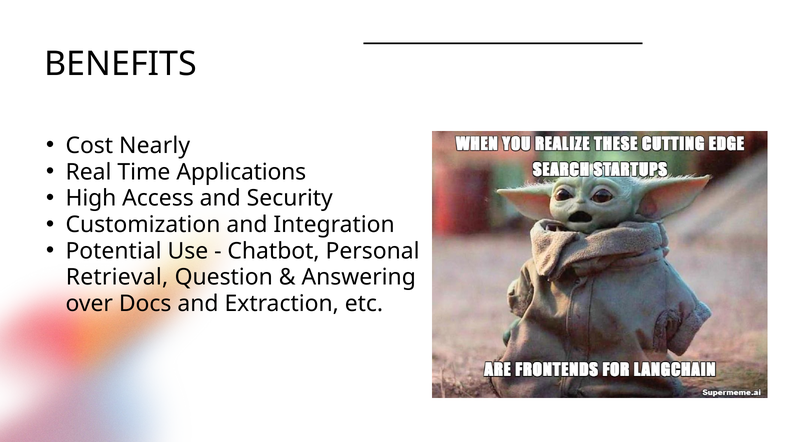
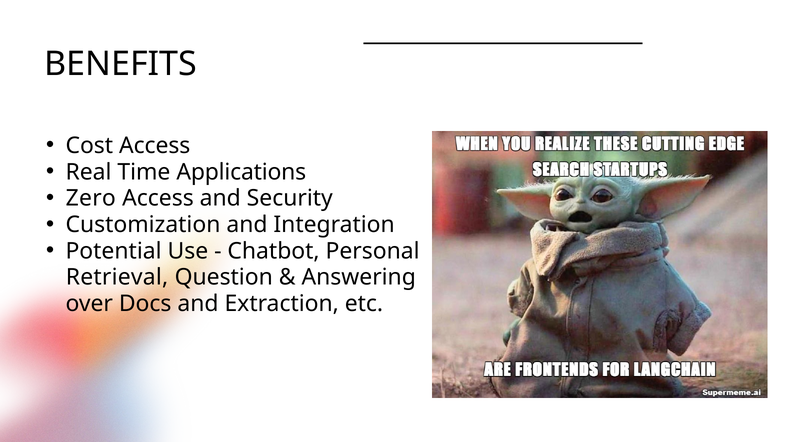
Cost Nearly: Nearly -> Access
High: High -> Zero
